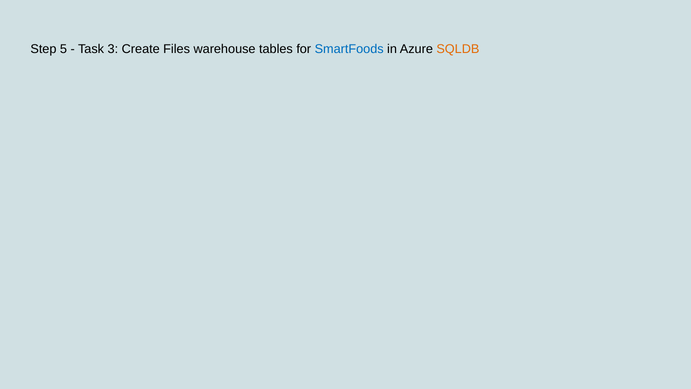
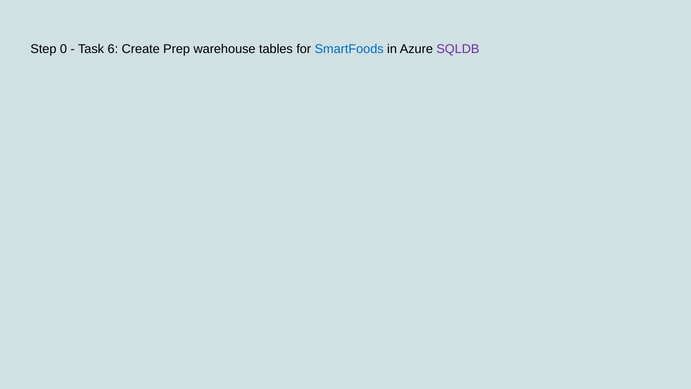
5: 5 -> 0
3: 3 -> 6
Files: Files -> Prep
SQLDB colour: orange -> purple
